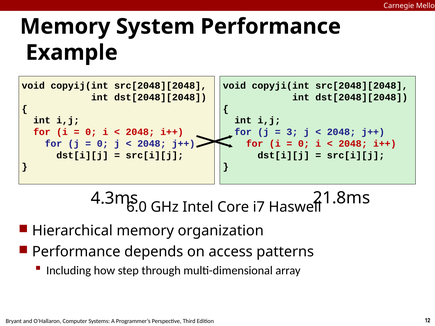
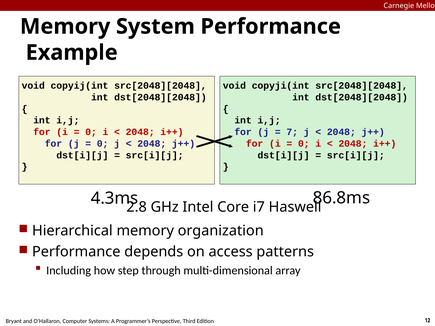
3: 3 -> 7
21.8ms: 21.8ms -> 86.8ms
6.0: 6.0 -> 2.8
